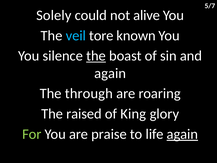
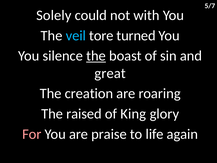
alive: alive -> with
known: known -> turned
again at (110, 73): again -> great
through: through -> creation
For colour: light green -> pink
again at (182, 134) underline: present -> none
